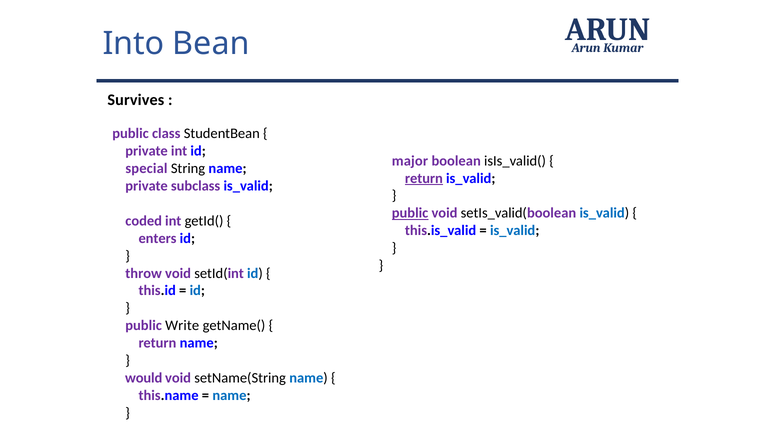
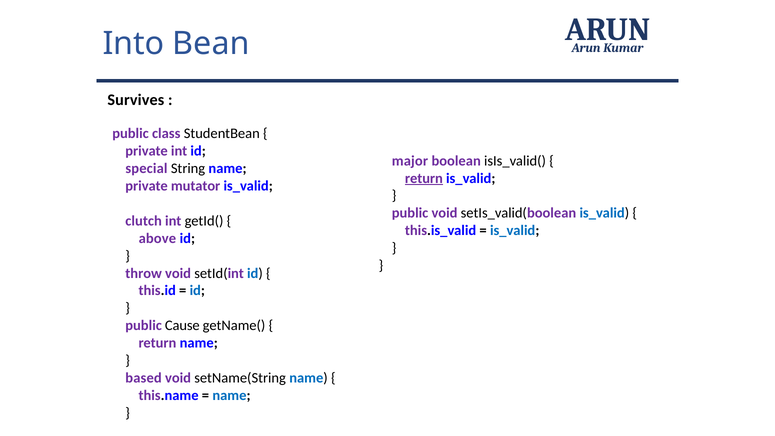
subclass: subclass -> mutator
public at (410, 213) underline: present -> none
coded: coded -> clutch
enters: enters -> above
Write: Write -> Cause
would: would -> based
